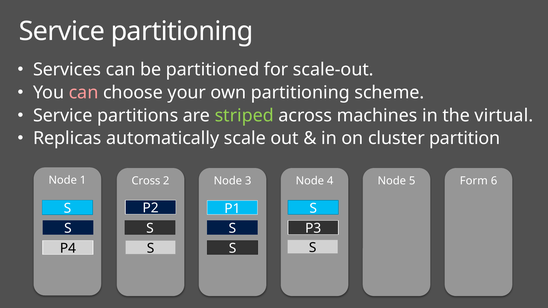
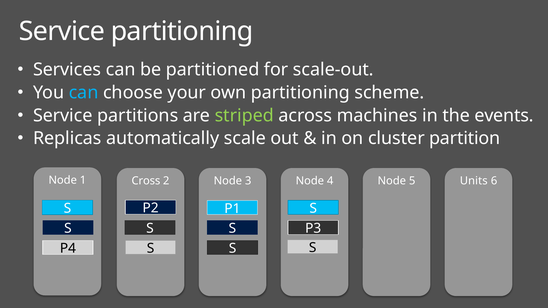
can at (84, 93) colour: pink -> light blue
virtual: virtual -> events
Form: Form -> Units
